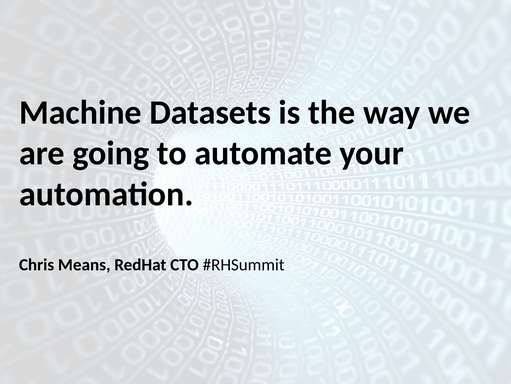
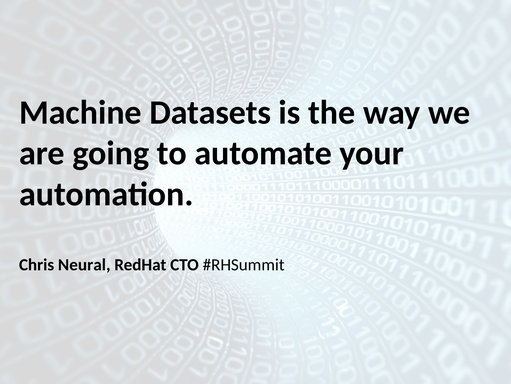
Means: Means -> Neural
